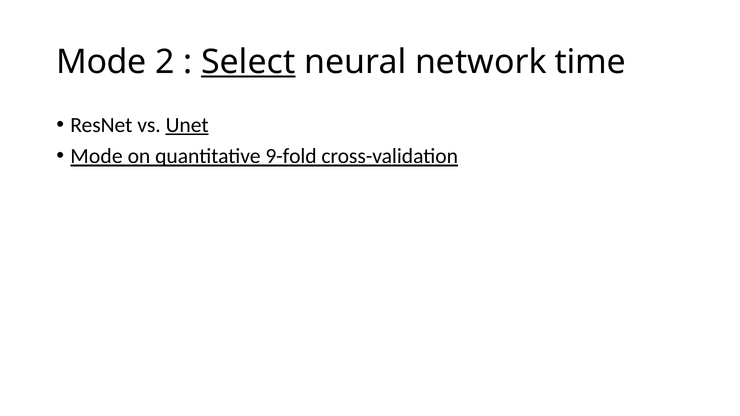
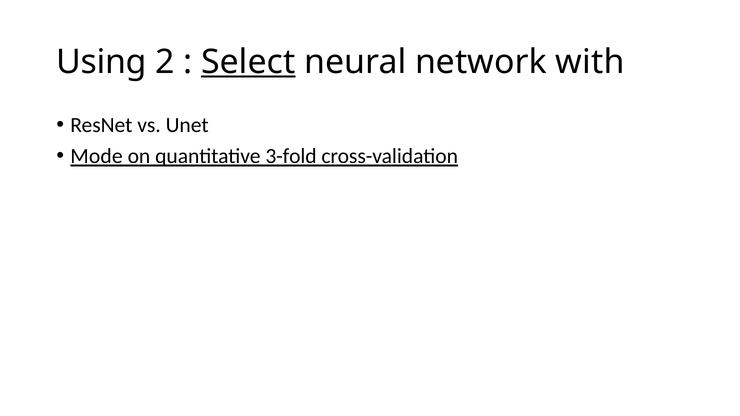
Mode at (102, 62): Mode -> Using
time: time -> with
Unet underline: present -> none
9-fold: 9-fold -> 3-fold
